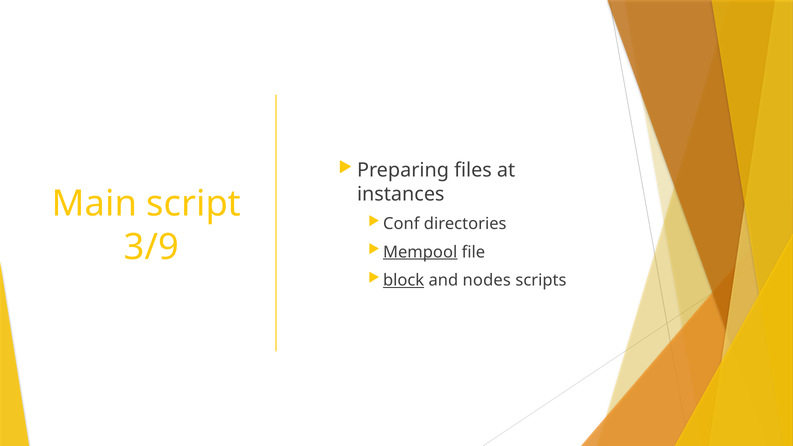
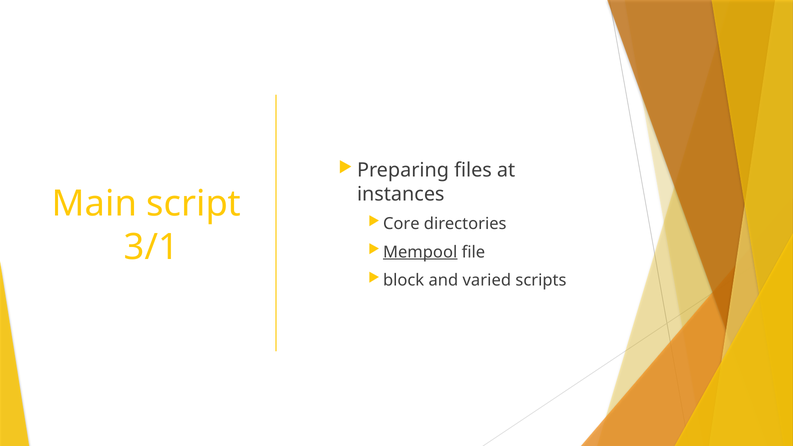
Conf: Conf -> Core
3/9: 3/9 -> 3/1
block underline: present -> none
nodes: nodes -> varied
